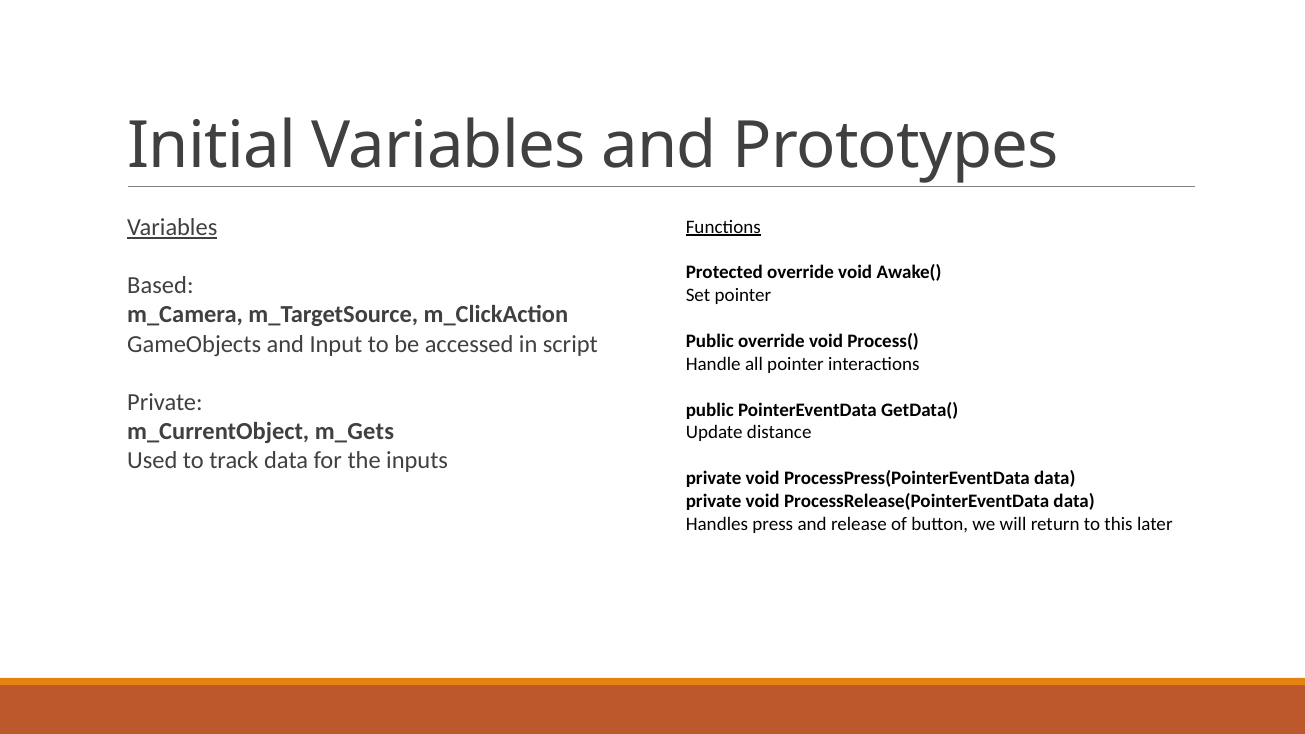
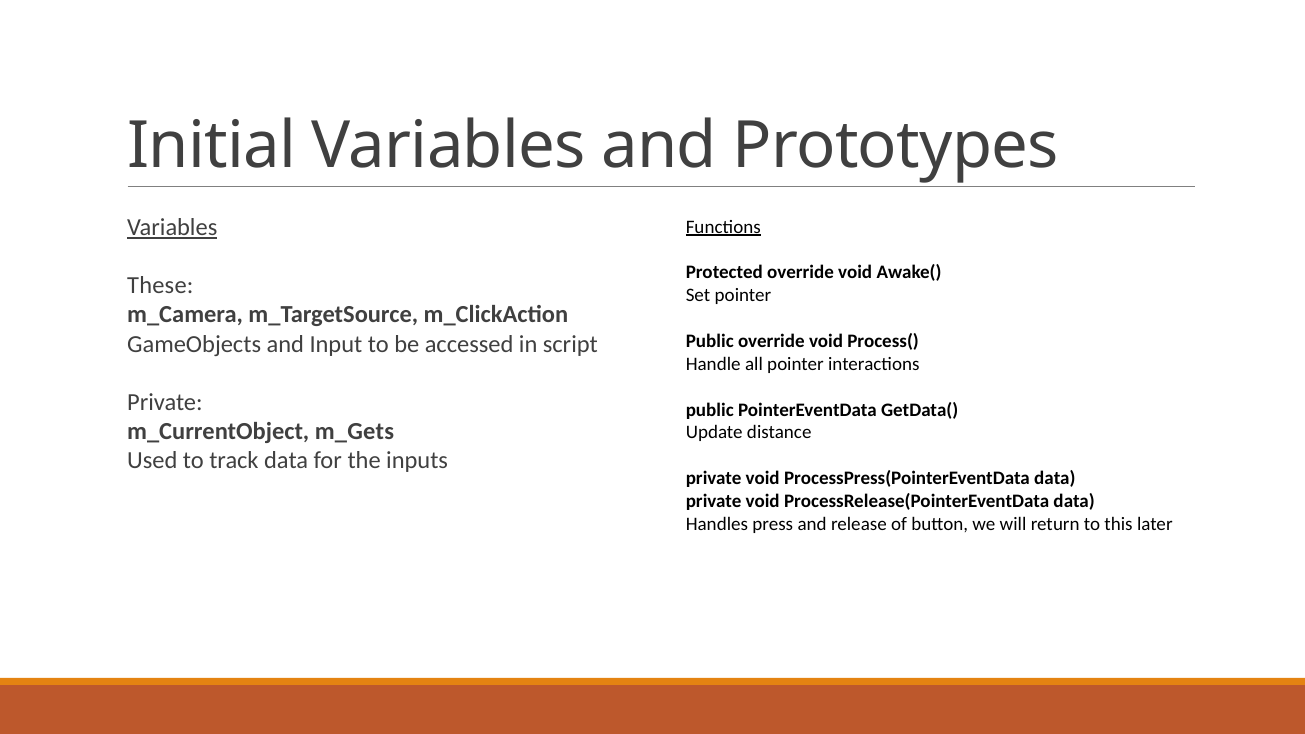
Based: Based -> These
